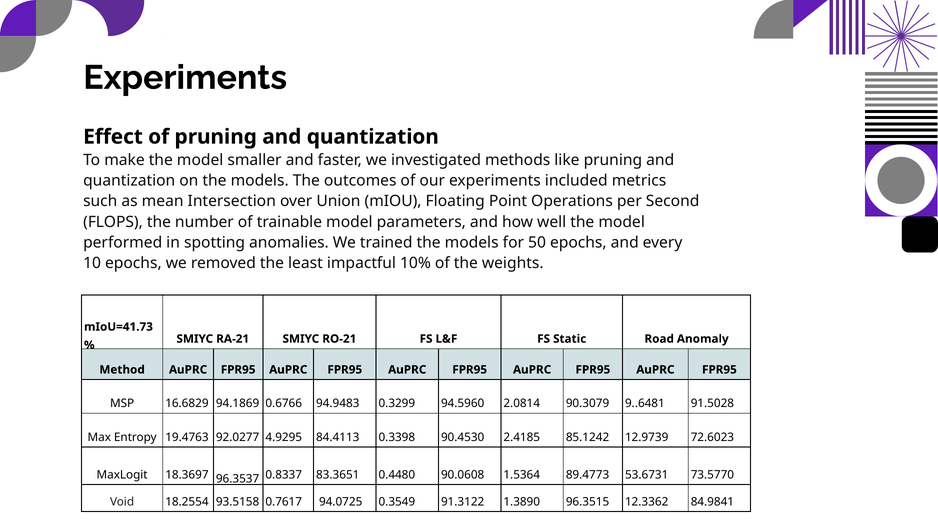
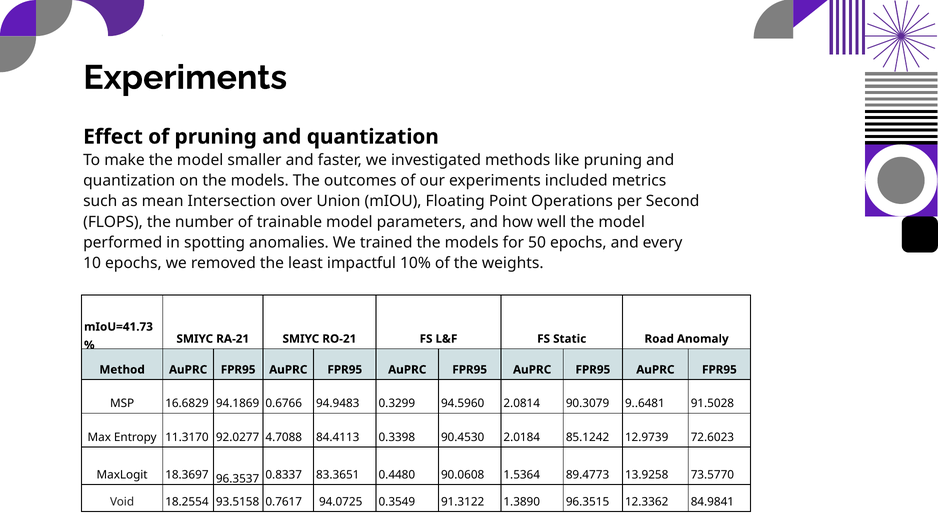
19.4763: 19.4763 -> 11.3170
4.9295: 4.9295 -> 4.7088
2.4185: 2.4185 -> 2.0184
53.6731: 53.6731 -> 13.9258
